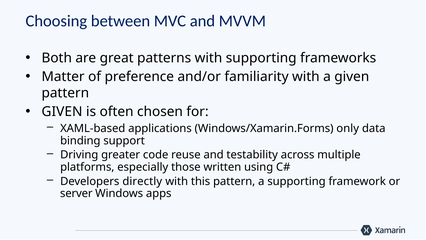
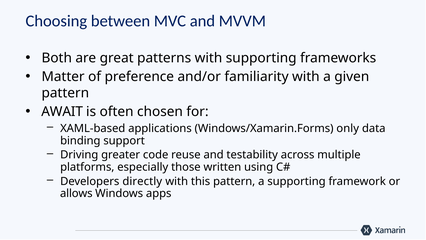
GIVEN at (62, 111): GIVEN -> AWAIT
server: server -> allows
